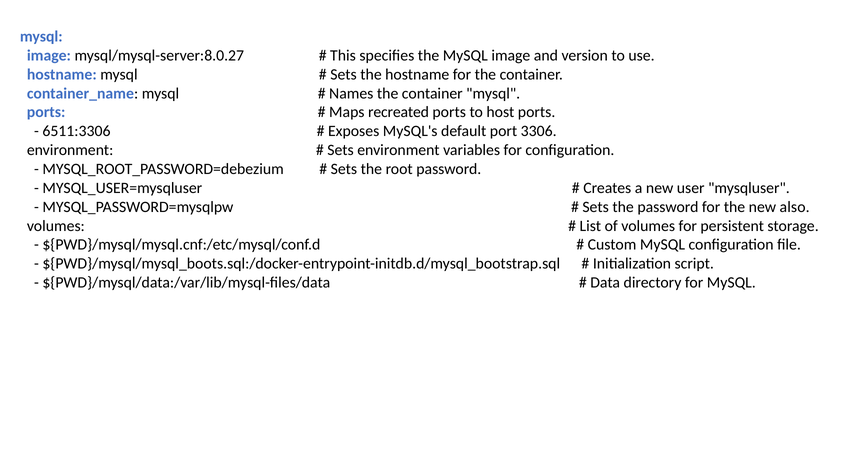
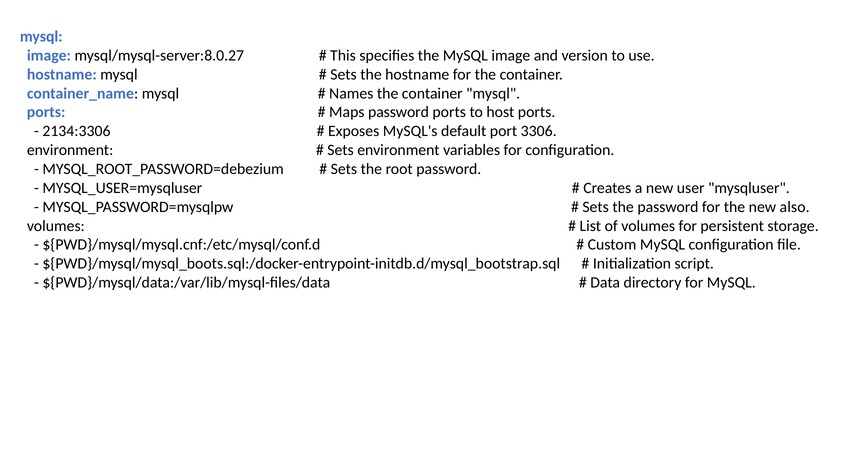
Maps recreated: recreated -> password
6511:3306: 6511:3306 -> 2134:3306
